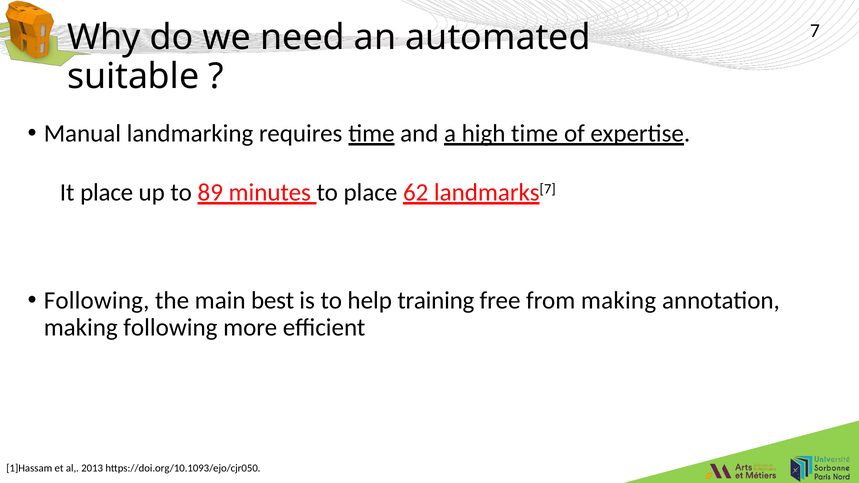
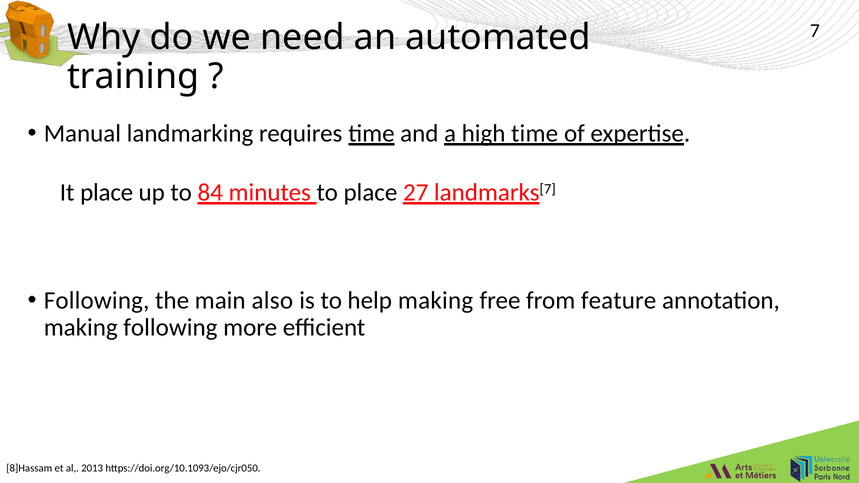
suitable: suitable -> training
89: 89 -> 84
62: 62 -> 27
best: best -> also
help training: training -> making
from making: making -> feature
1]Hassam: 1]Hassam -> 8]Hassam
